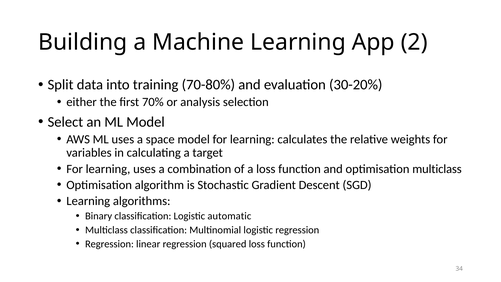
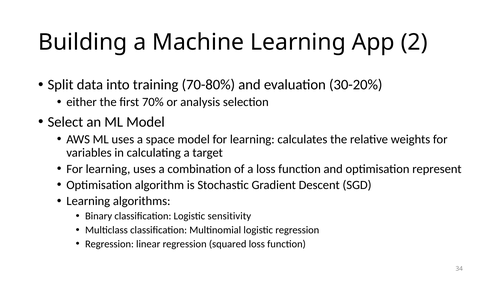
optimisation multiclass: multiclass -> represent
automatic: automatic -> sensitivity
